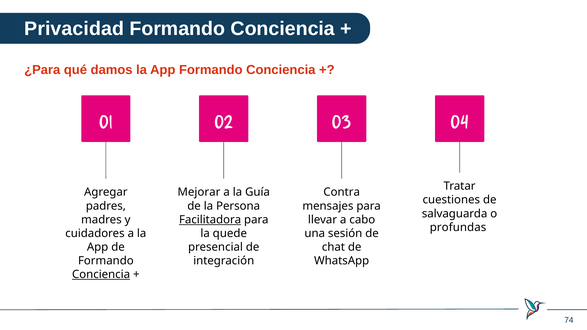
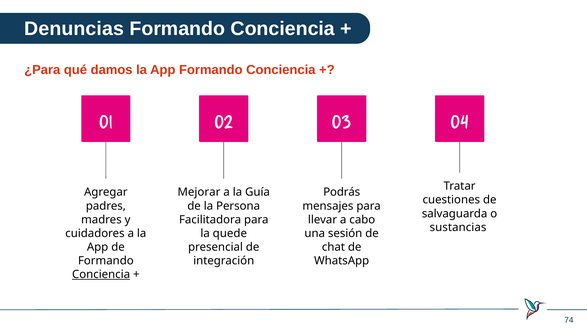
Privacidad: Privacidad -> Denuncias
Contra: Contra -> Podrás
Facilitadora underline: present -> none
profundas: profundas -> sustancias
